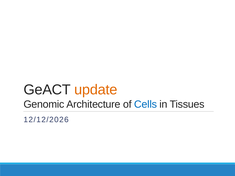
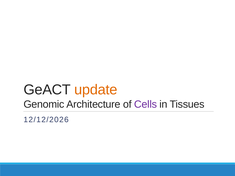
Cells colour: blue -> purple
